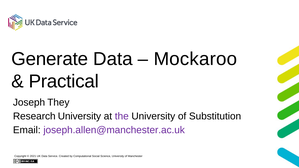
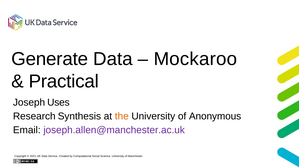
They: They -> Uses
Research University: University -> Synthesis
the colour: purple -> orange
Substitution: Substitution -> Anonymous
